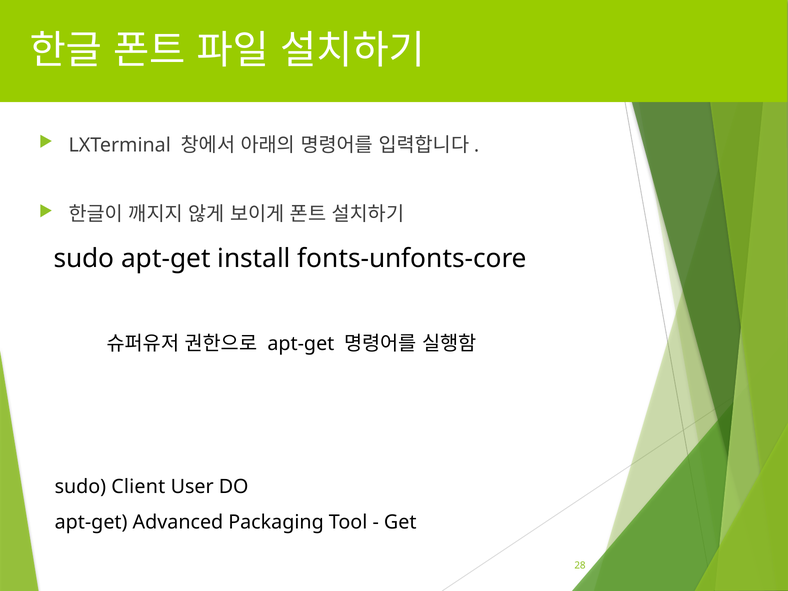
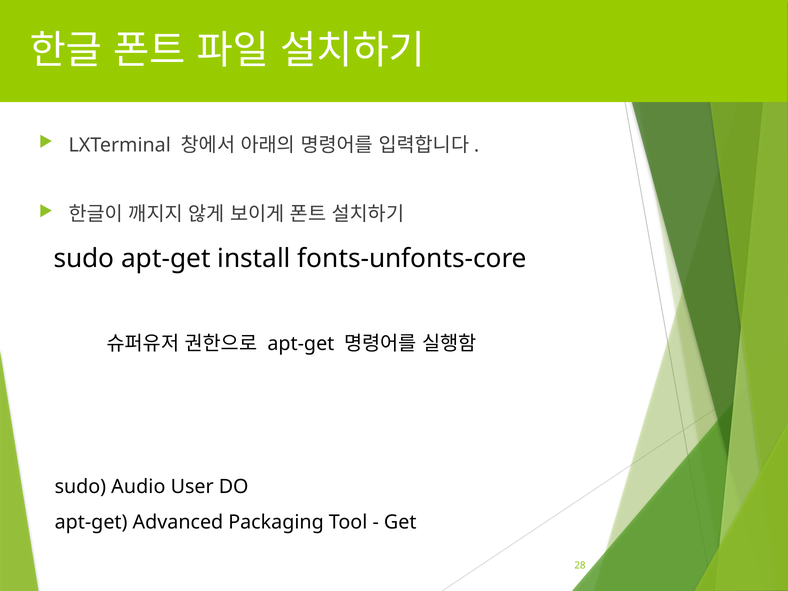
Client: Client -> Audio
